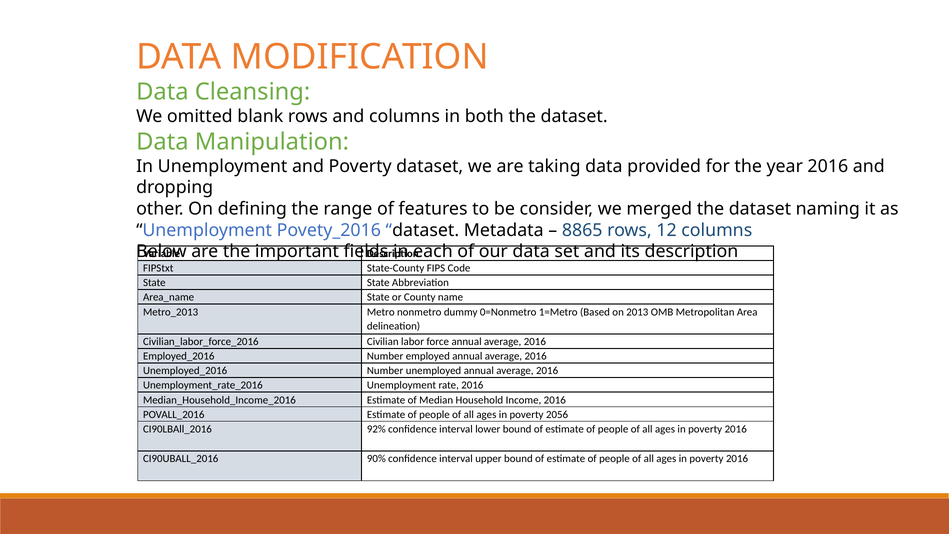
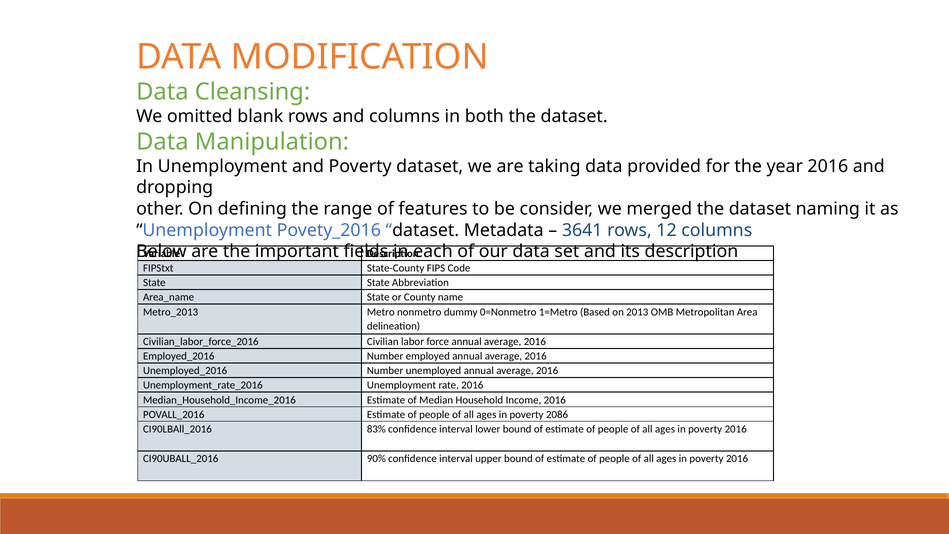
8865: 8865 -> 3641
2056: 2056 -> 2086
92%: 92% -> 83%
